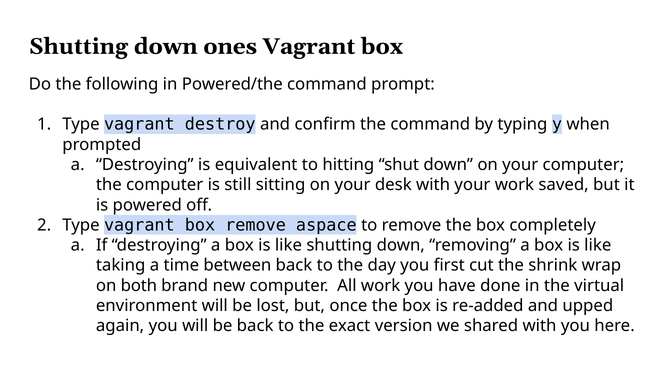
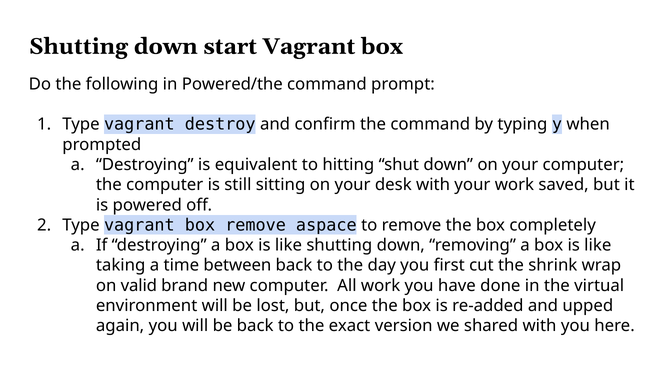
ones: ones -> start
both: both -> valid
